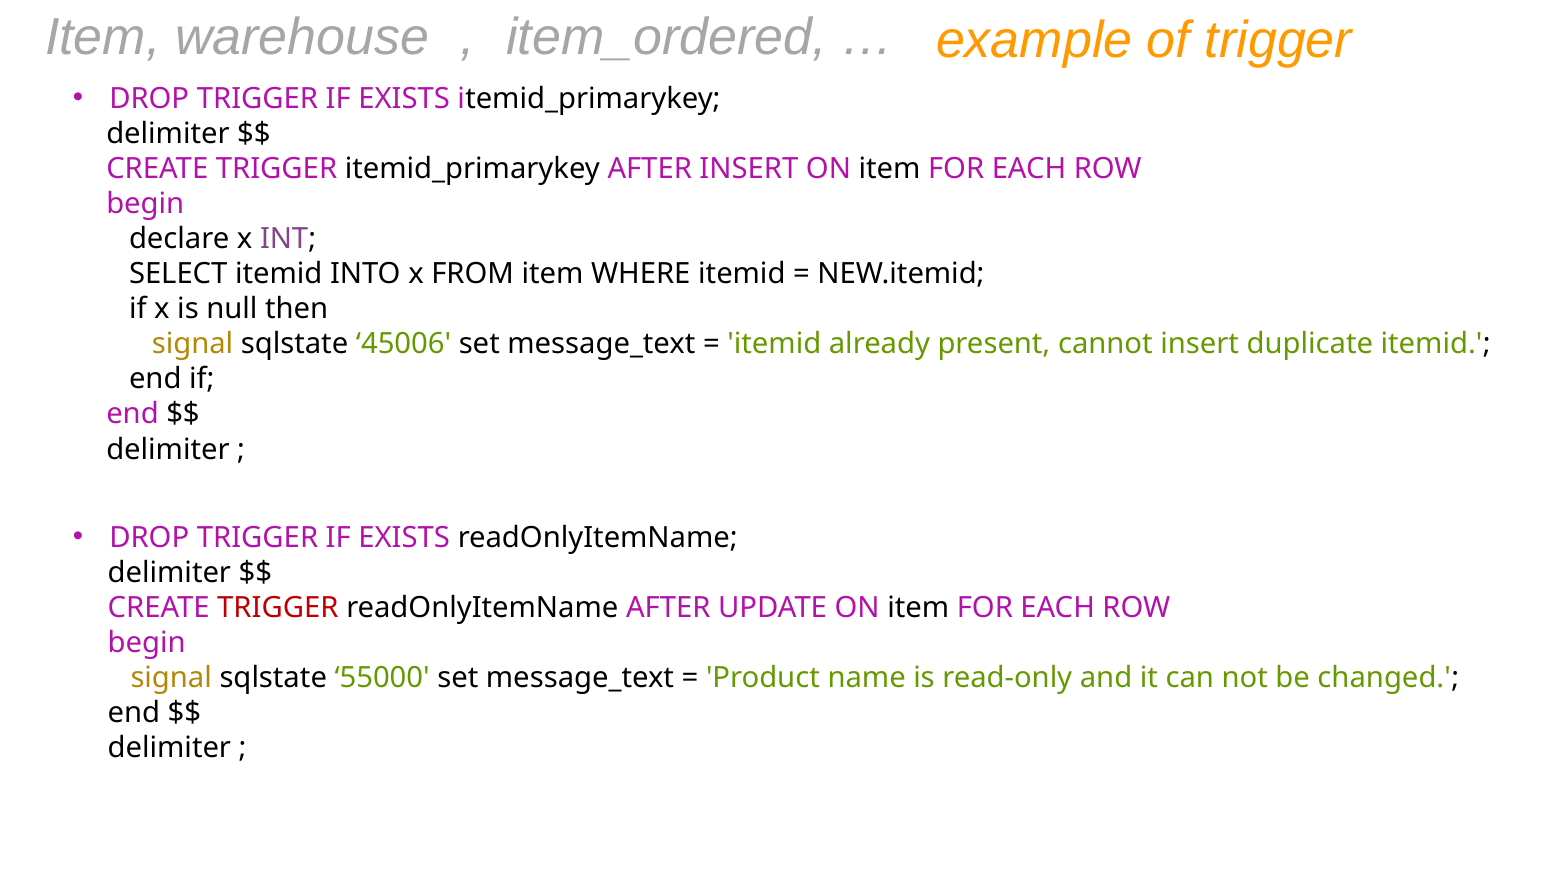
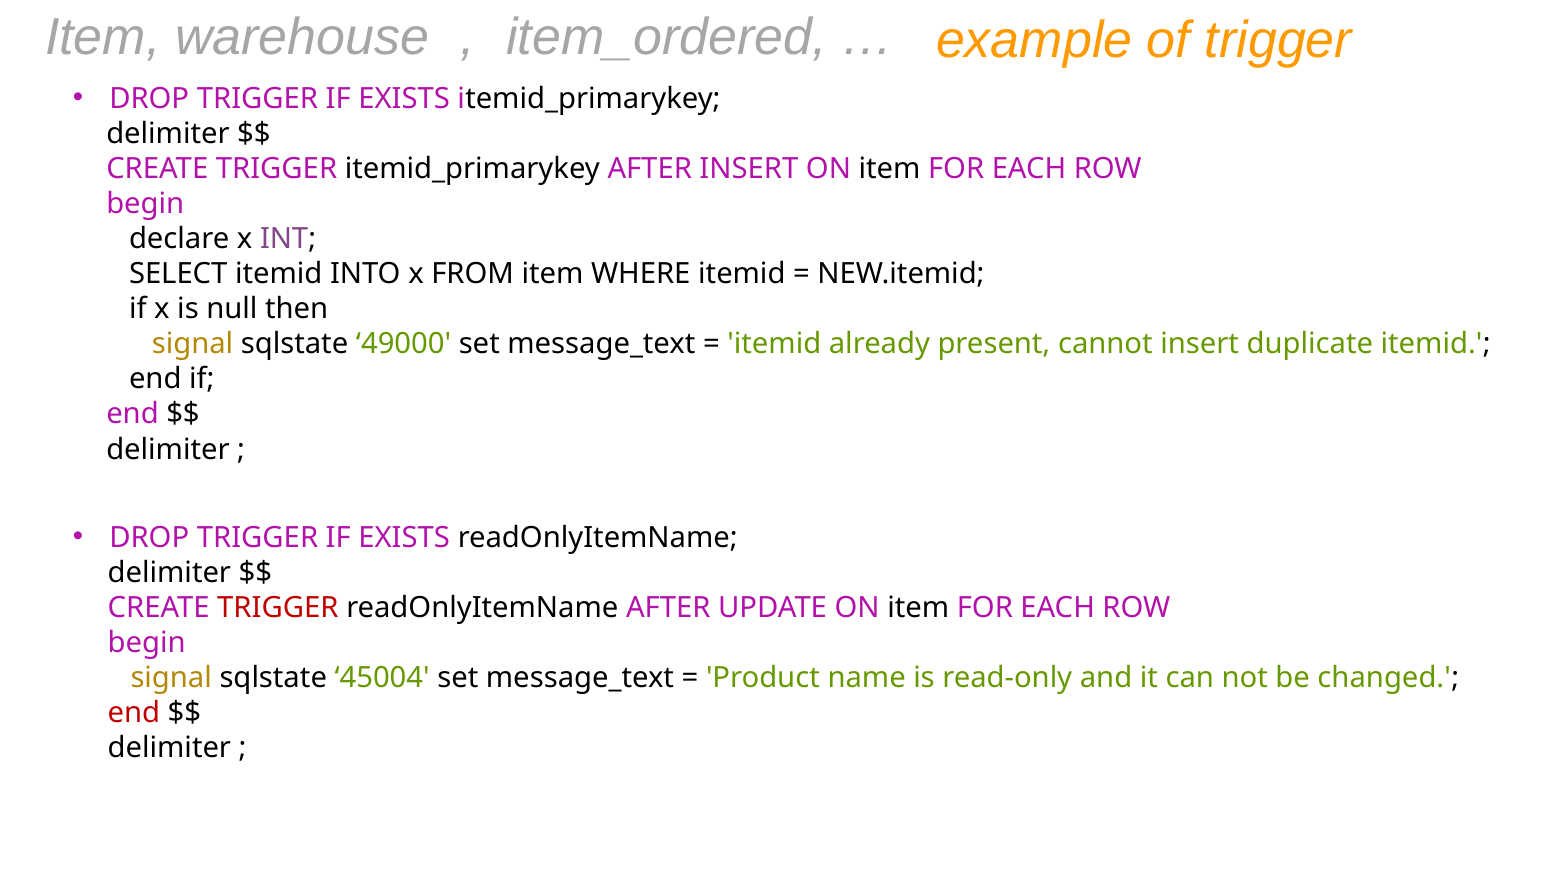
45006: 45006 -> 49000
55000: 55000 -> 45004
end at (134, 713) colour: black -> red
